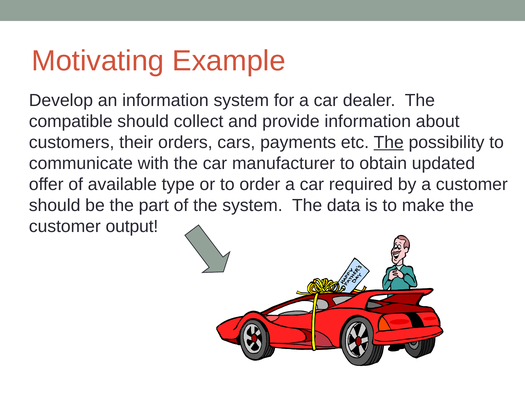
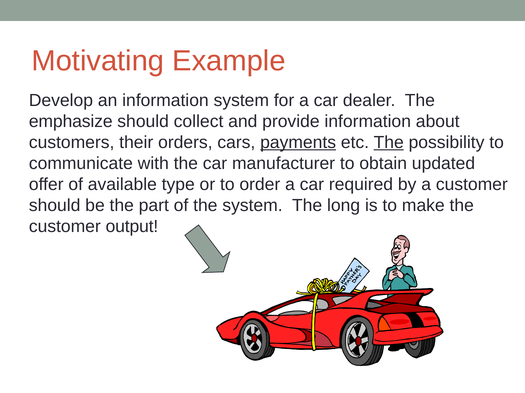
compatible: compatible -> emphasize
payments underline: none -> present
data: data -> long
